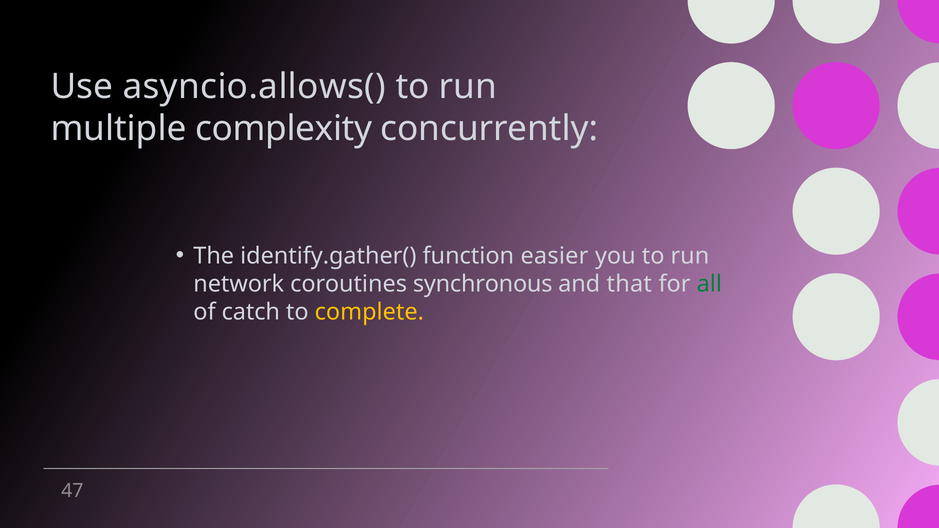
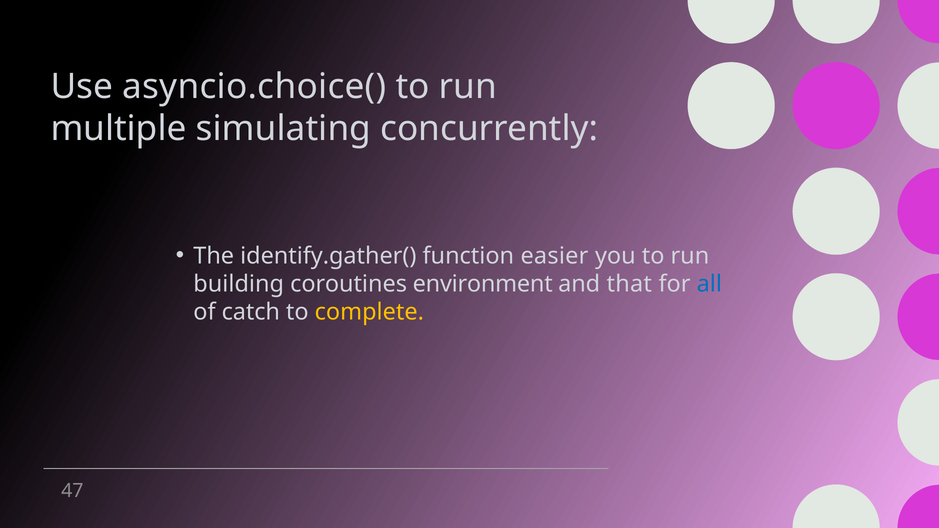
asyncio.allows(: asyncio.allows( -> asyncio.choice(
complexity: complexity -> simulating
network: network -> building
synchronous: synchronous -> environment
all colour: green -> blue
